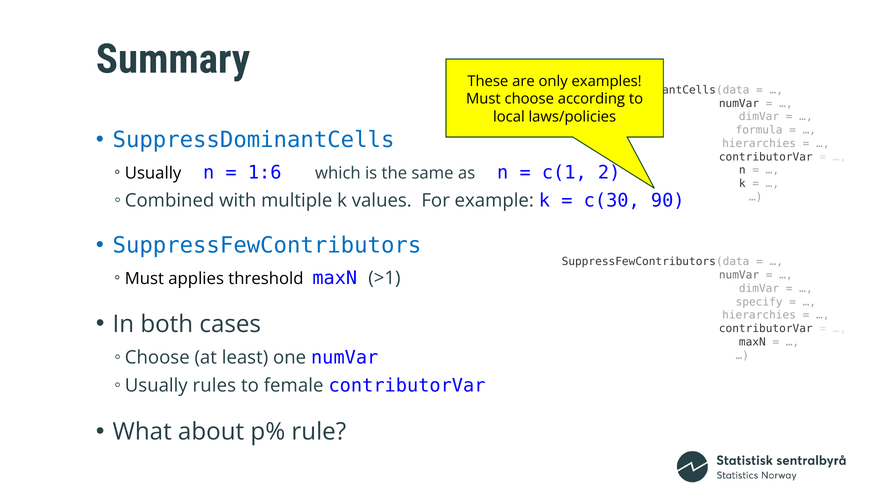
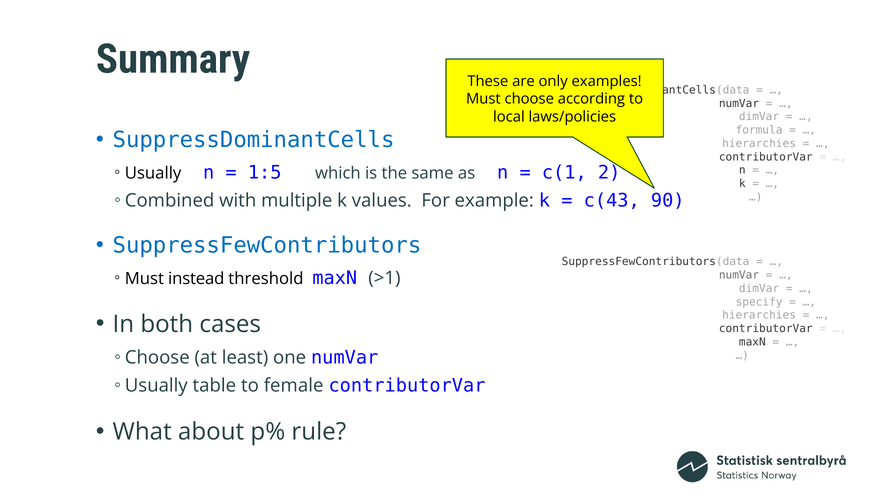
1:6: 1:6 -> 1:5
c(30: c(30 -> c(43
applies: applies -> instead
rules: rules -> table
